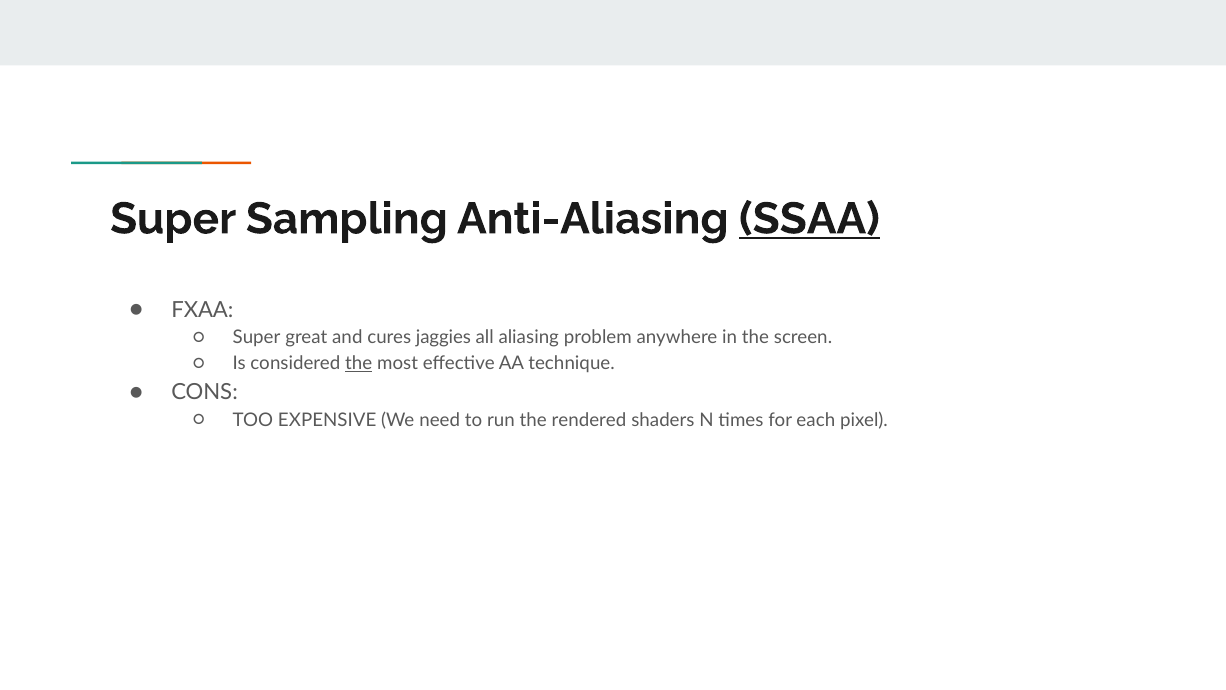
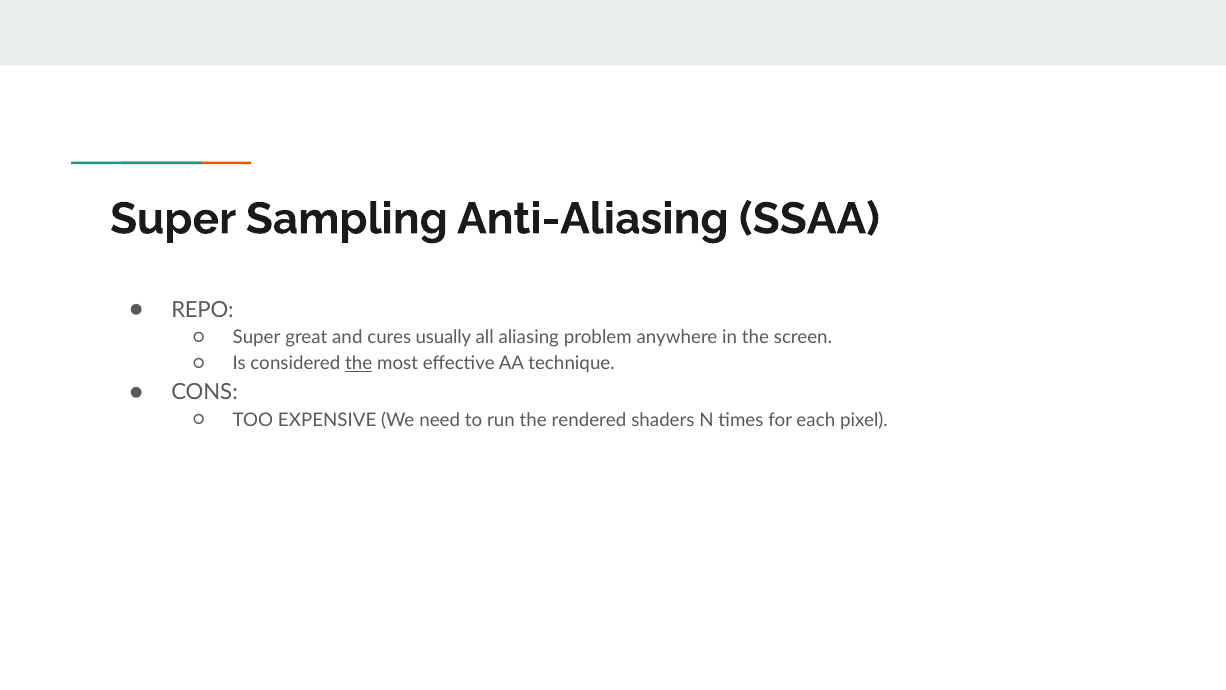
SSAA underline: present -> none
FXAA: FXAA -> REPO
jaggies: jaggies -> usually
